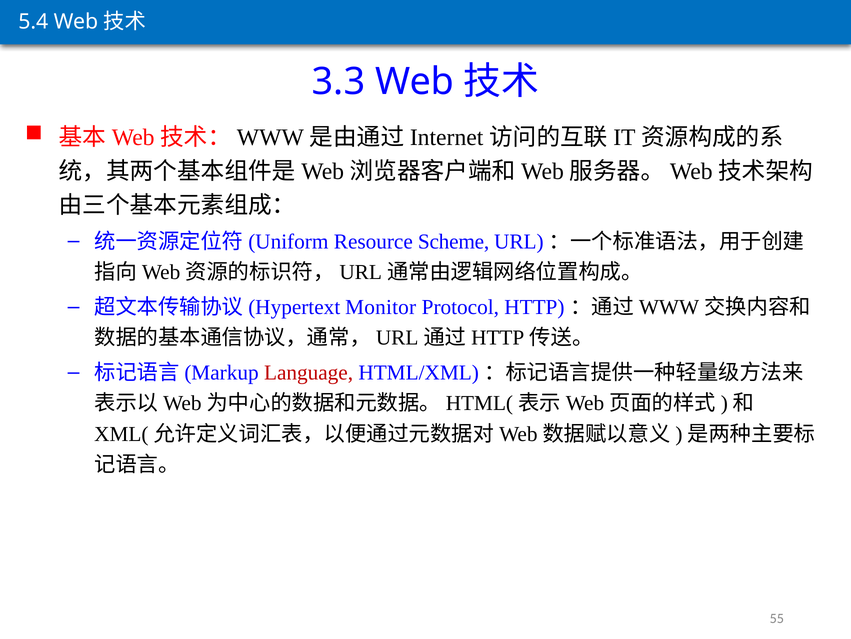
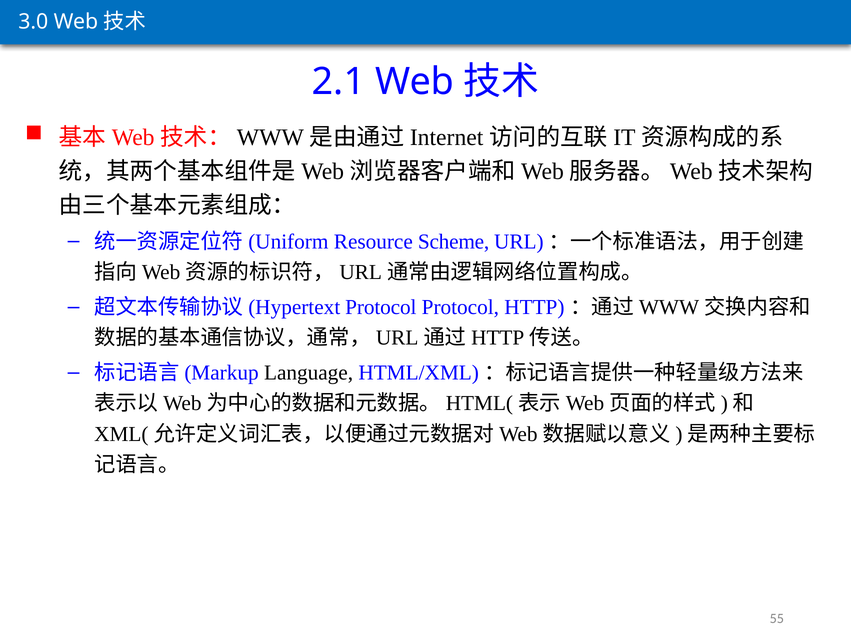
5.4: 5.4 -> 3.0
3.3: 3.3 -> 2.1
Monitor at (381, 307): Monitor -> Protocol
Language colour: red -> black
